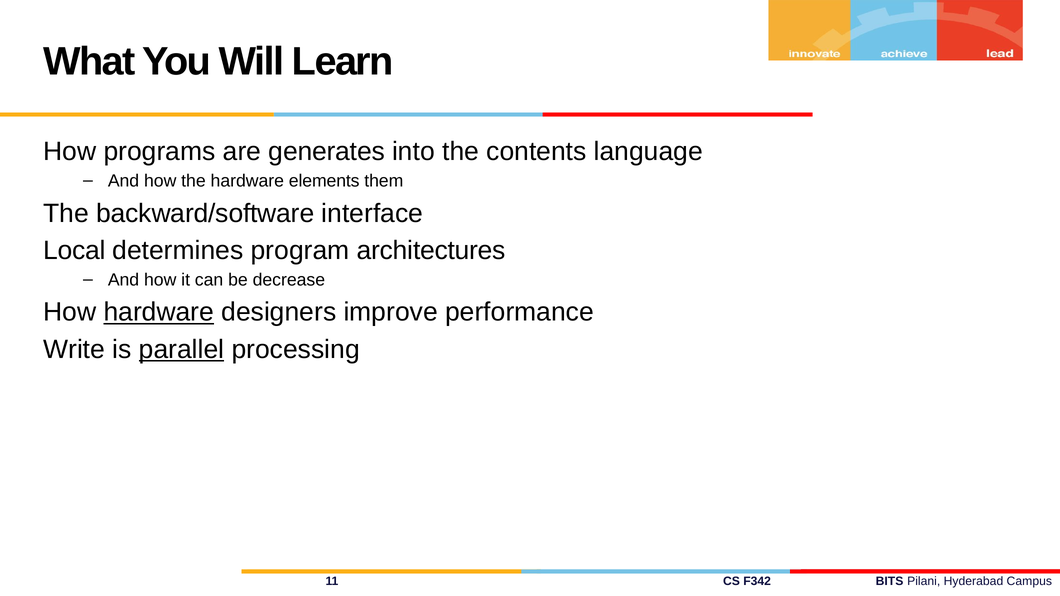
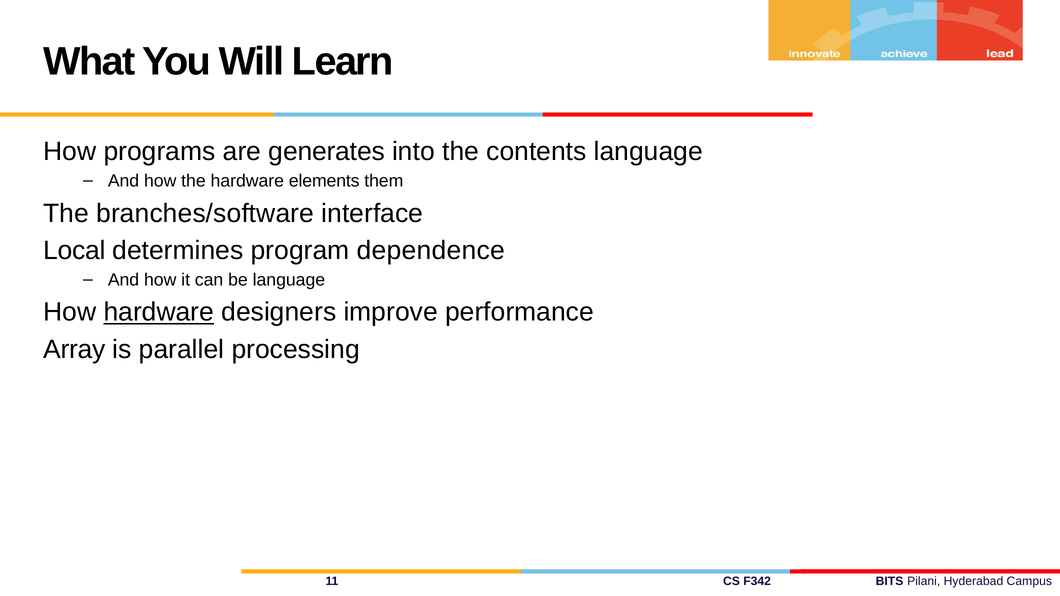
backward/software: backward/software -> branches/software
architectures: architectures -> dependence
be decrease: decrease -> language
Write: Write -> Array
parallel underline: present -> none
